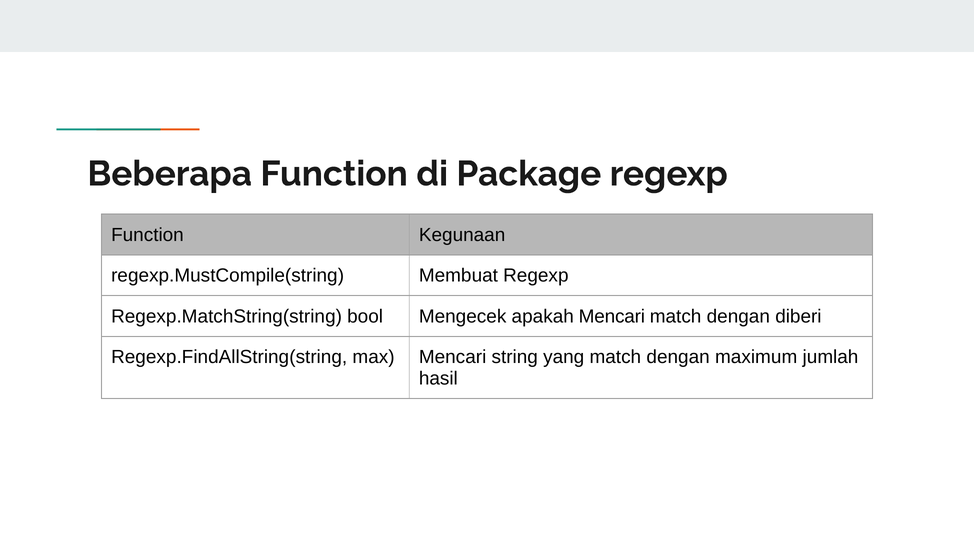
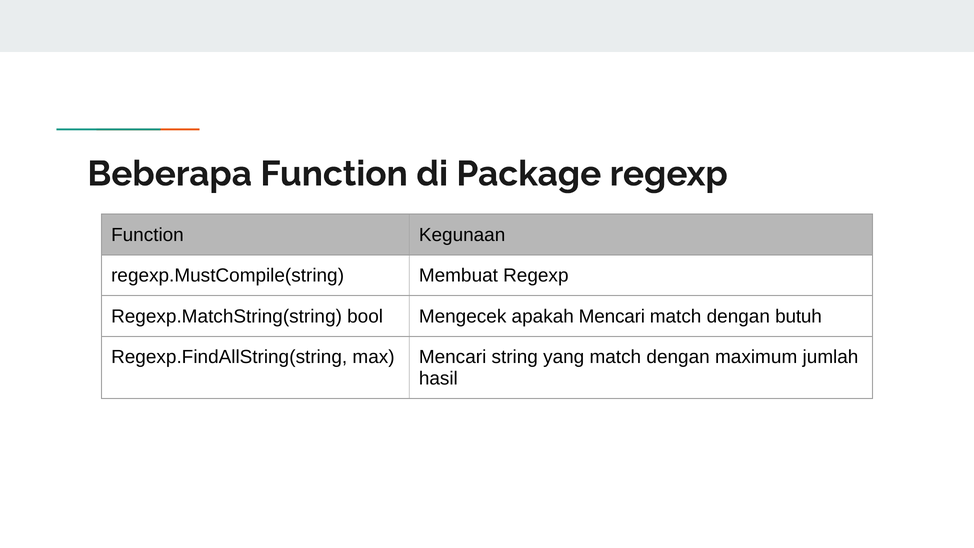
diberi: diberi -> butuh
